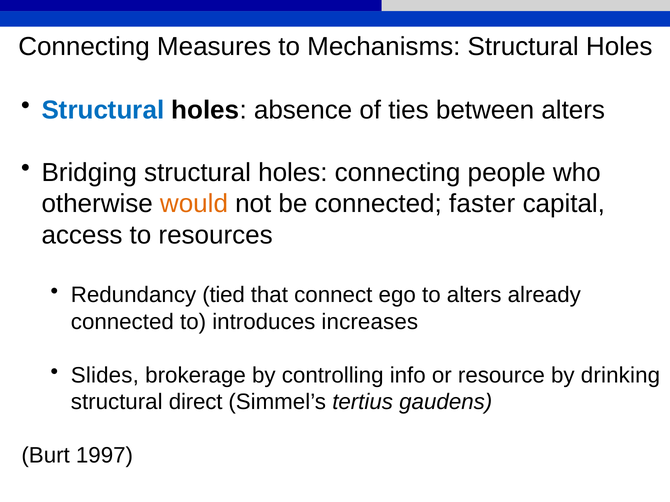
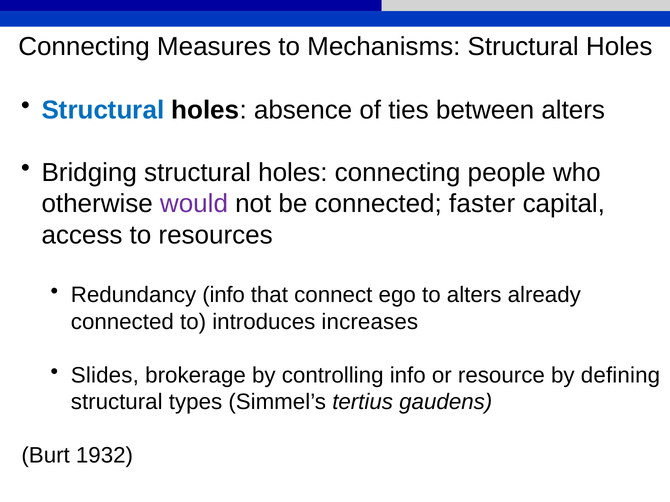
would colour: orange -> purple
Redundancy tied: tied -> info
drinking: drinking -> defining
direct: direct -> types
1997: 1997 -> 1932
